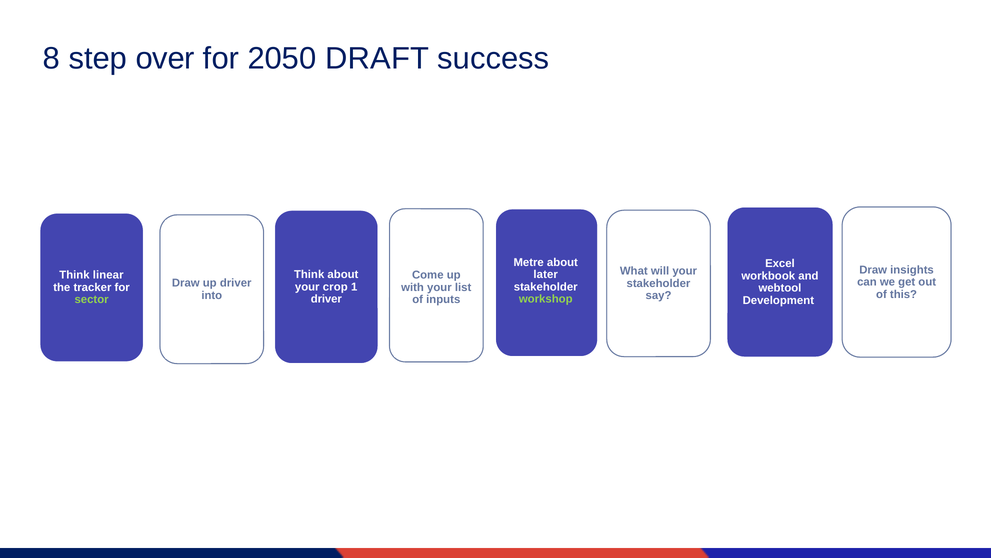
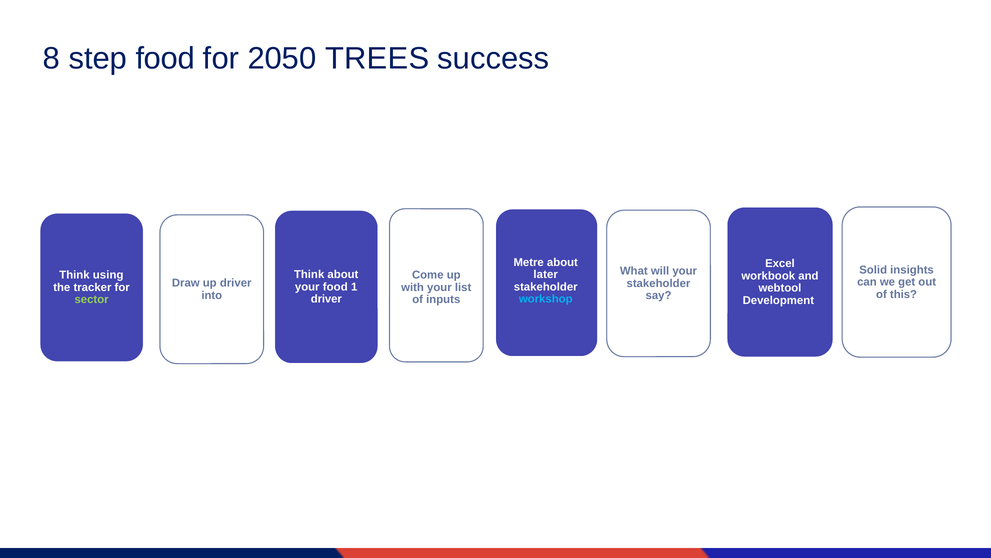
step over: over -> food
DRAFT: DRAFT -> TREES
Draw at (873, 269): Draw -> Solid
linear: linear -> using
your crop: crop -> food
workshop colour: light green -> light blue
